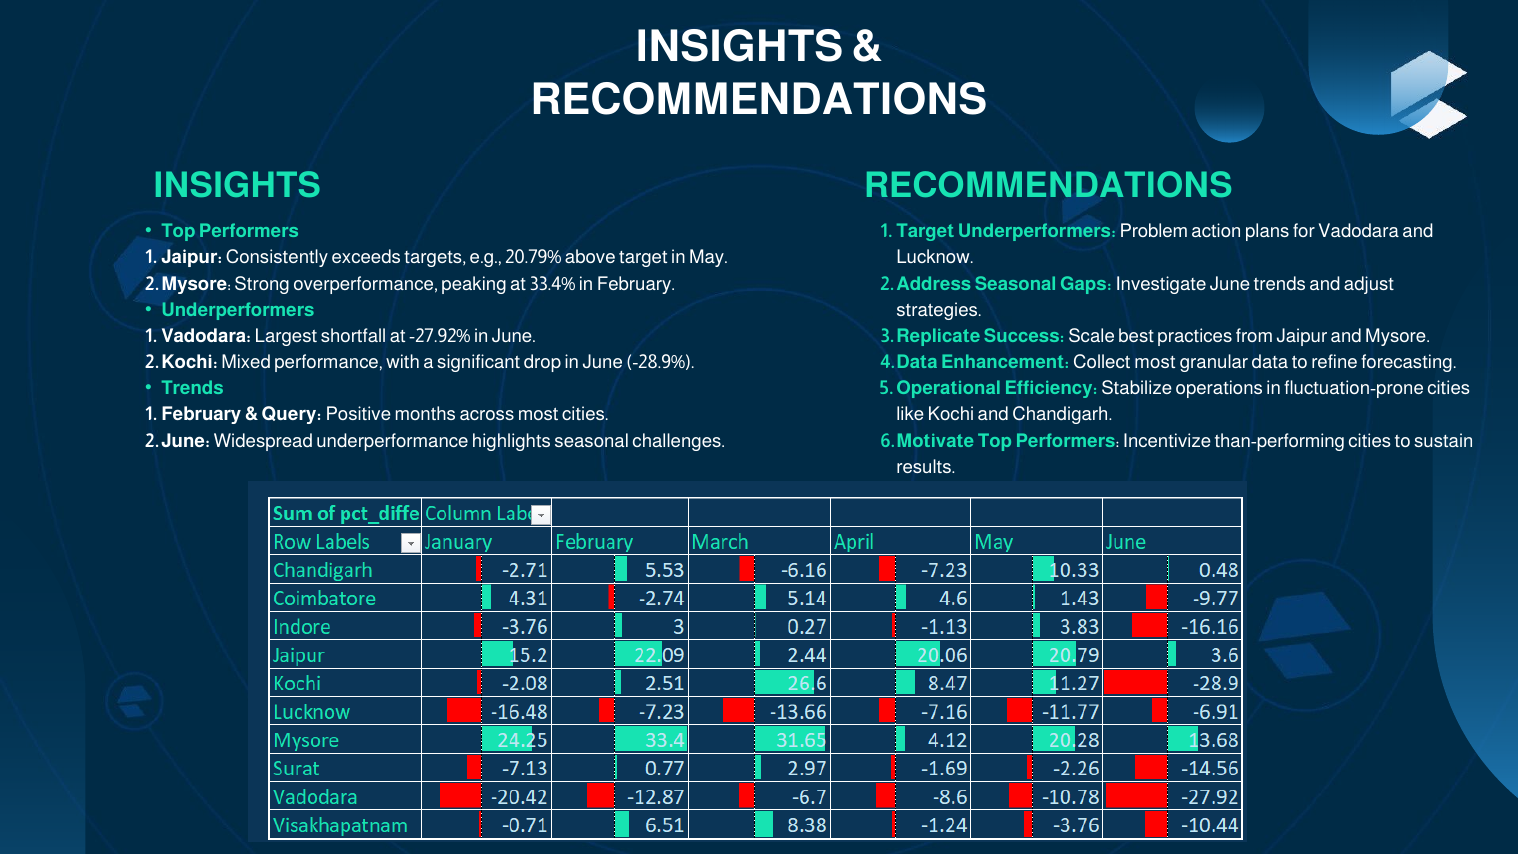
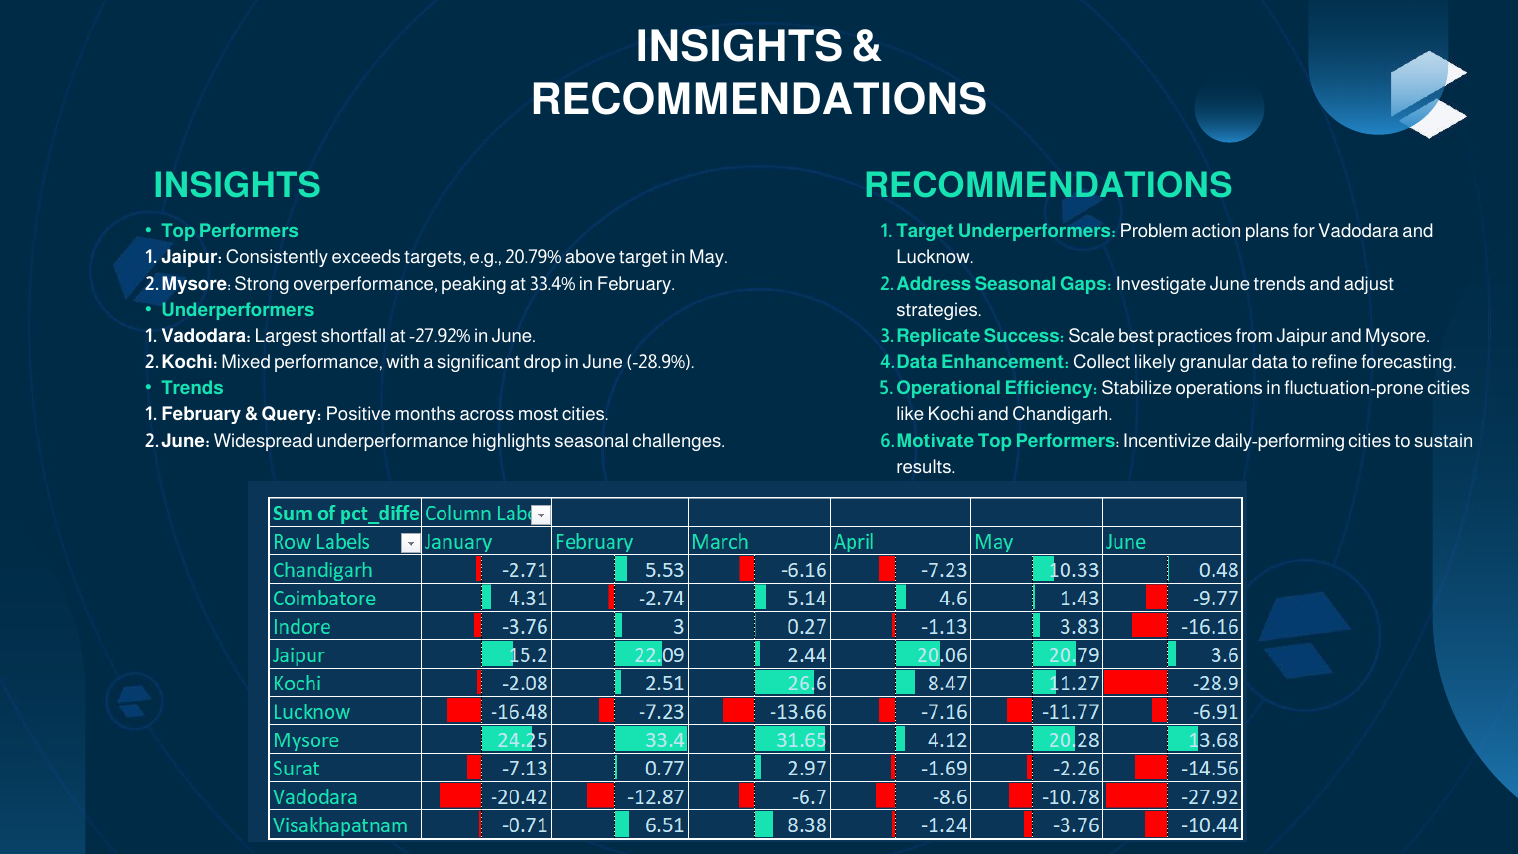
Collect most: most -> likely
than-performing: than-performing -> daily-performing
